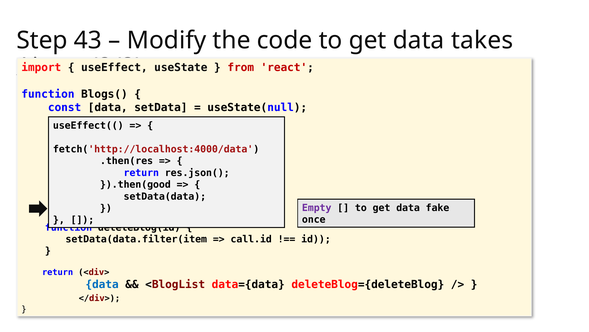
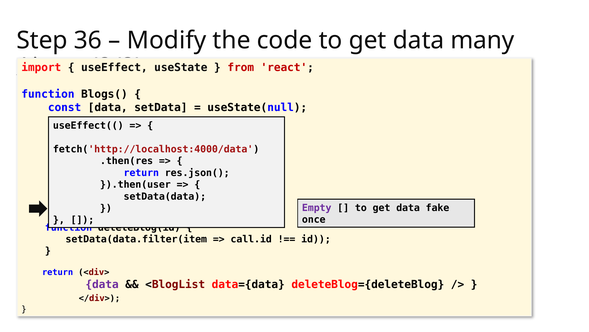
43: 43 -> 36
takes: takes -> many
}).then(good: }).then(good -> }).then(user
data at (102, 284) colour: blue -> purple
